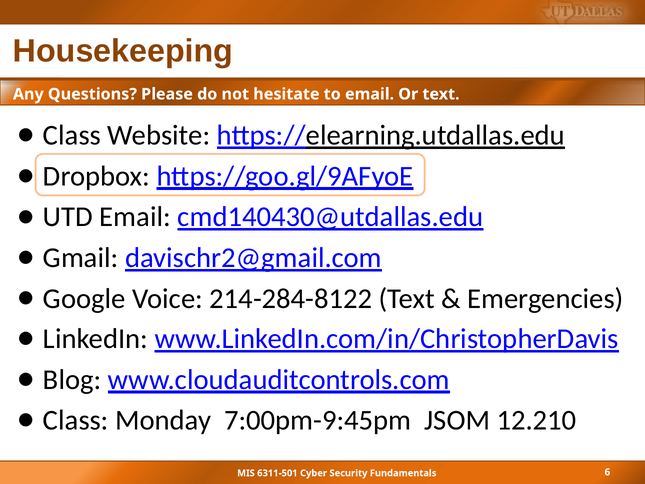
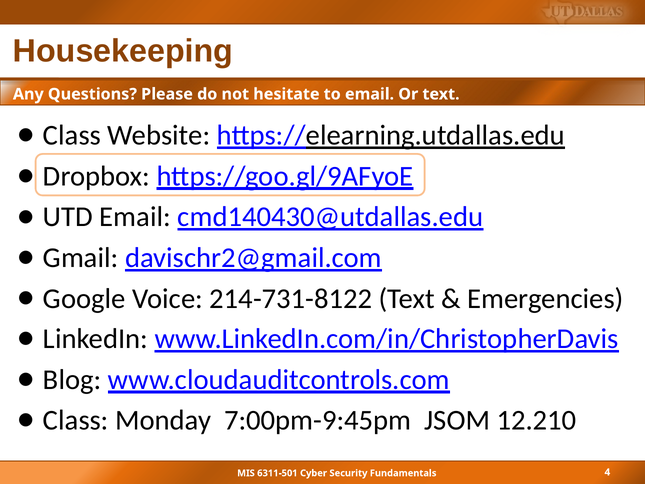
214-284-8122: 214-284-8122 -> 214-731-8122
6: 6 -> 4
